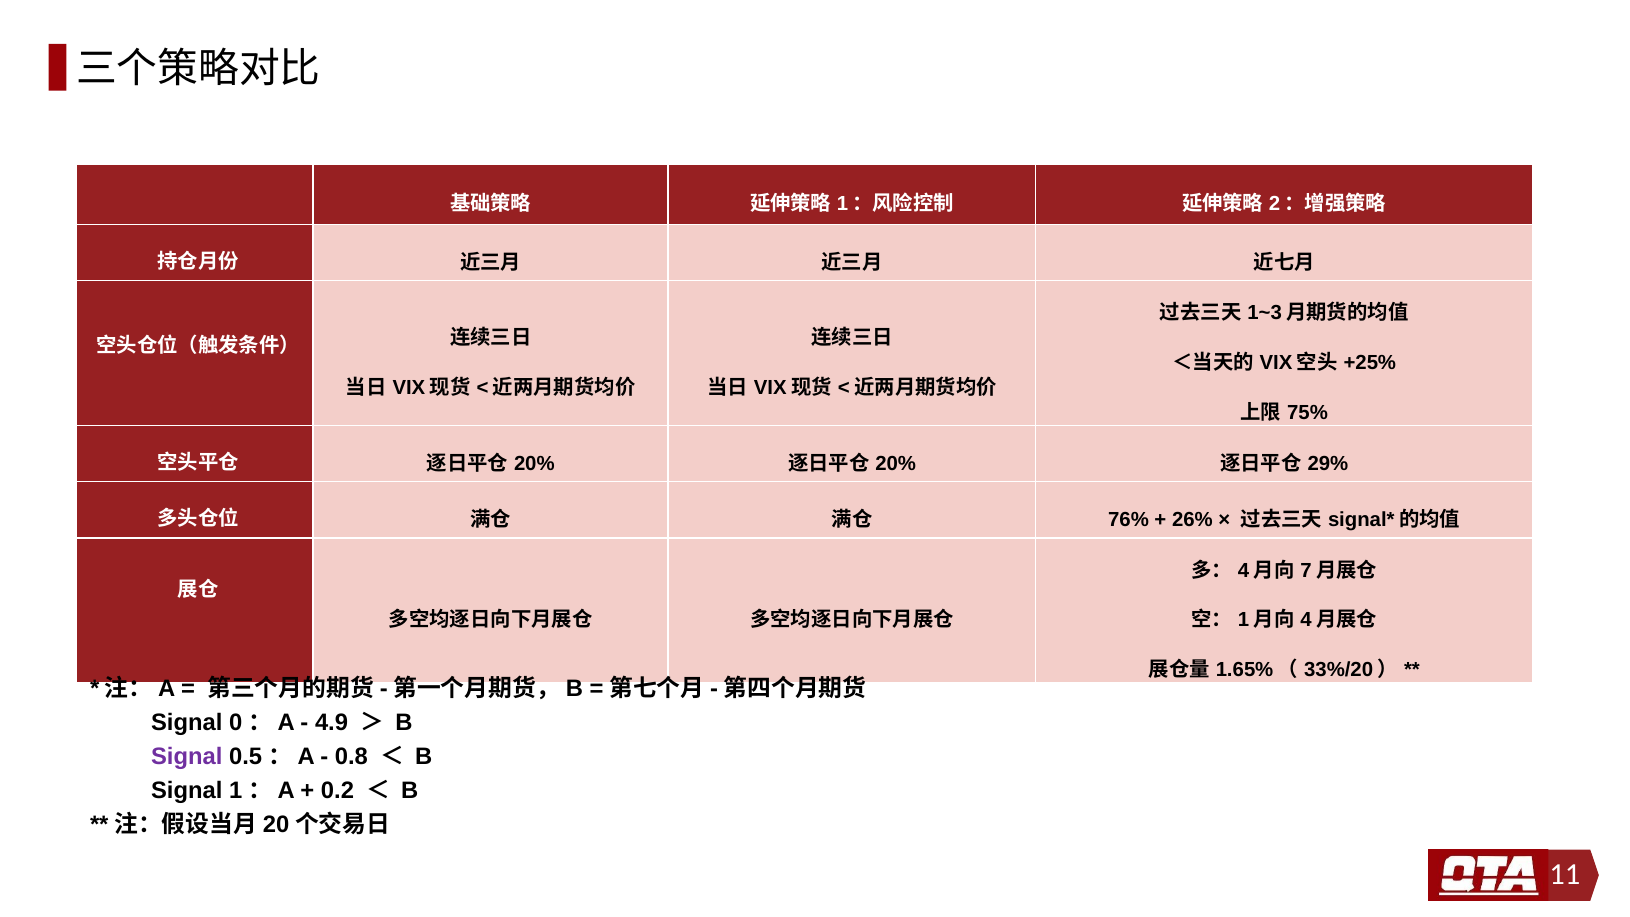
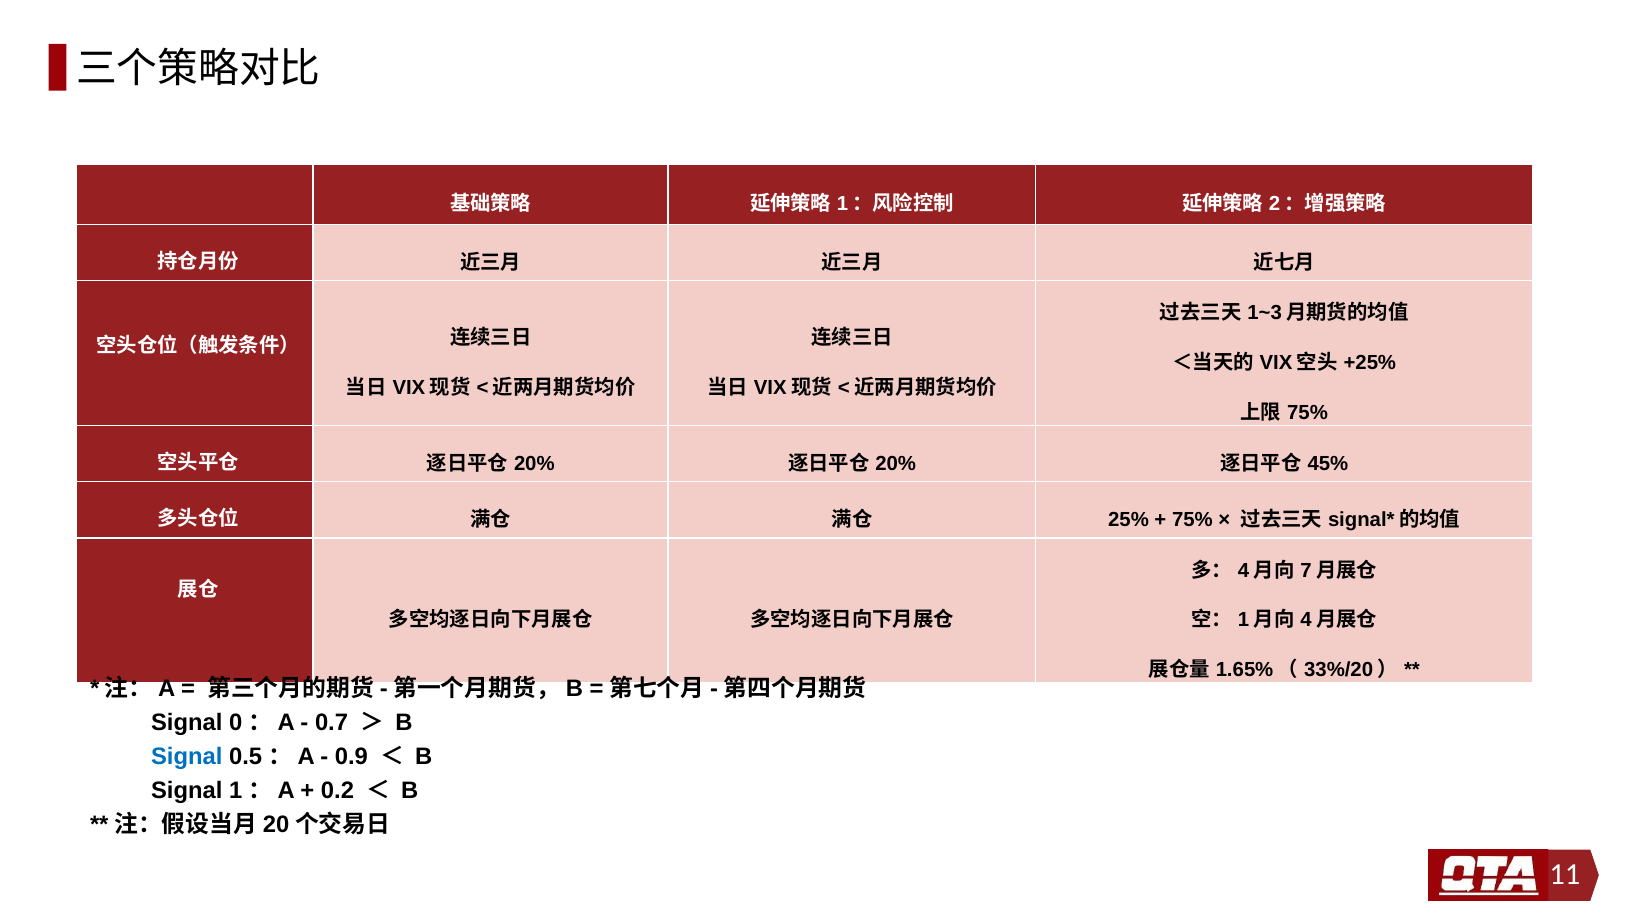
29%: 29% -> 45%
76%: 76% -> 25%
26% at (1192, 520): 26% -> 75%
4.9: 4.9 -> 0.7
Signal at (187, 757) colour: purple -> blue
0.8: 0.8 -> 0.9
